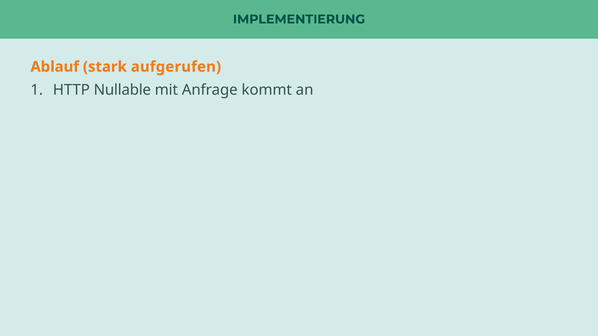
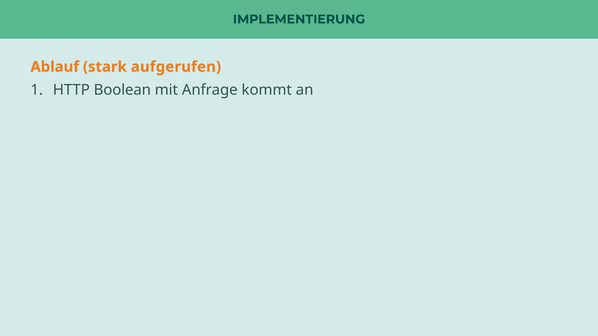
Nullable: Nullable -> Boolean
